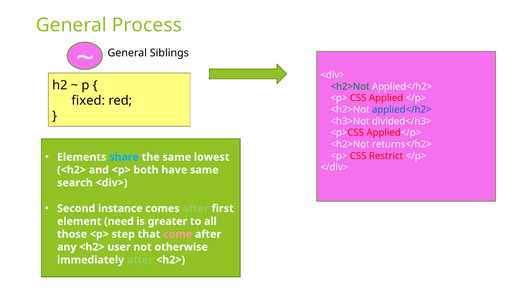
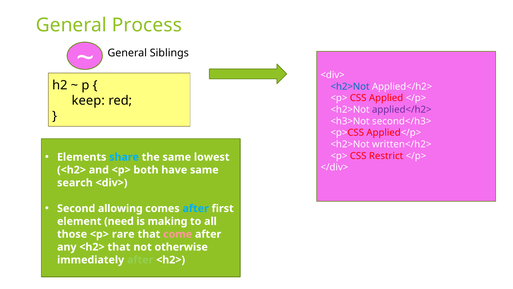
<h2>Not at (350, 86) colour: green -> blue
fixed: fixed -> keep
applied</h2> at (402, 110) colour: blue -> purple
divided</h3>: divided</h3> -> second</h3>
returns</h2>: returns</h2> -> written</h2>
instance: instance -> allowing
after at (196, 208) colour: light green -> light blue
greater: greater -> making
step: step -> rare
<h2> user: user -> that
